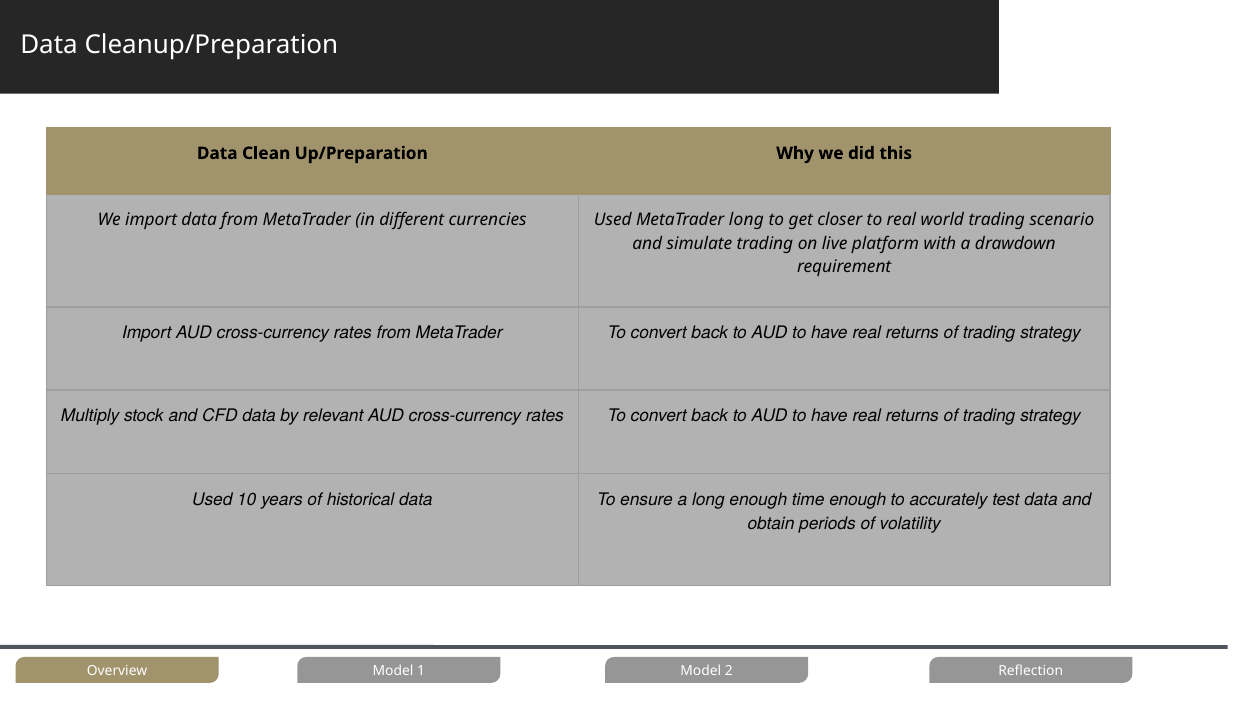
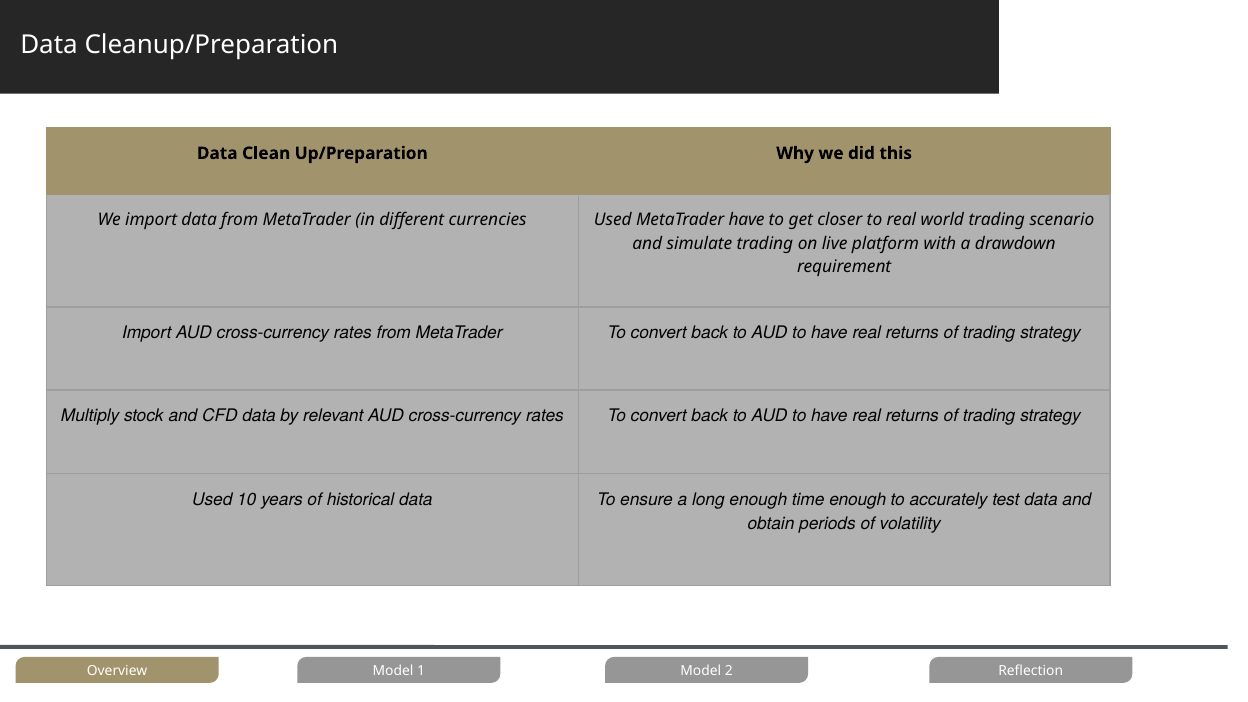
MetaTrader long: long -> have
